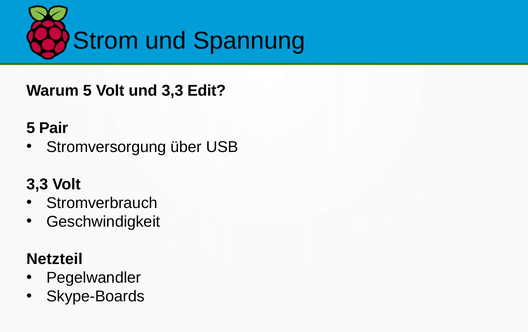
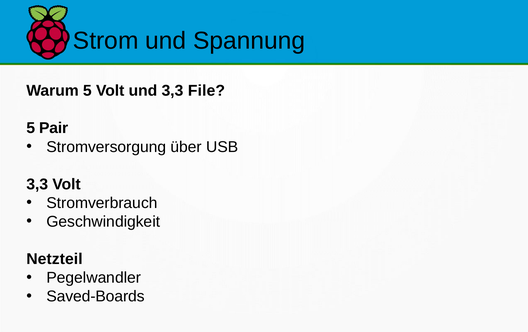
Edit: Edit -> File
Skype-Boards: Skype-Boards -> Saved-Boards
